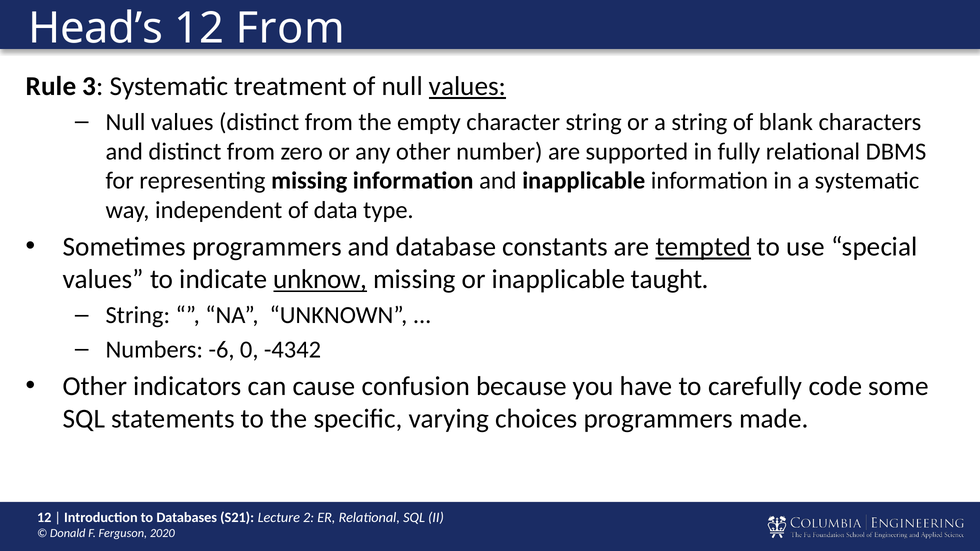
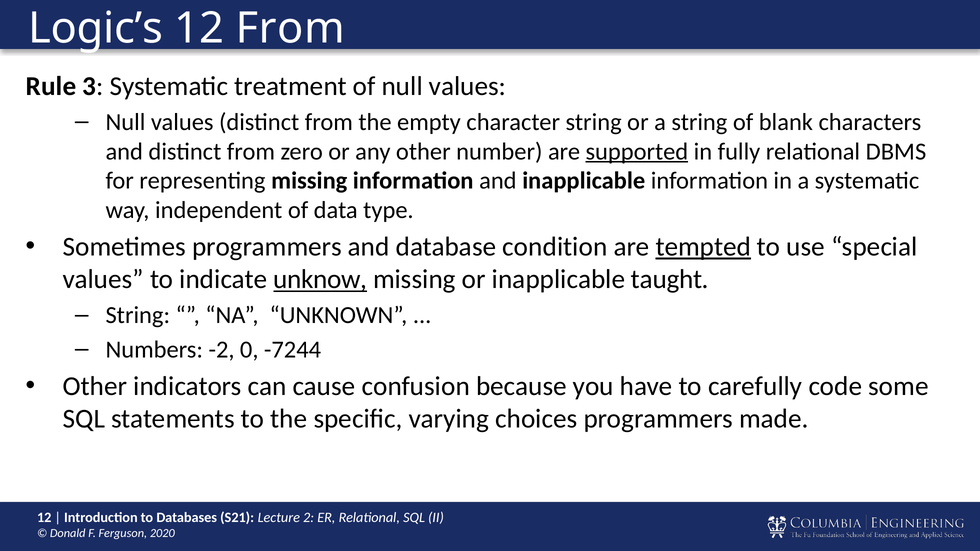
Head’s: Head’s -> Logic’s
values at (467, 86) underline: present -> none
supported underline: none -> present
constants: constants -> condition
-6: -6 -> -2
-4342: -4342 -> -7244
